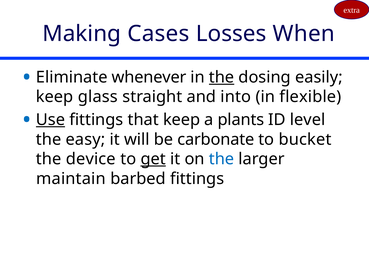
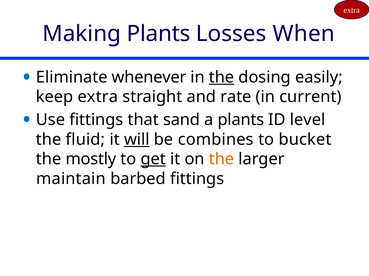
Making Cases: Cases -> Plants
keep glass: glass -> extra
into: into -> rate
flexible: flexible -> current
Use underline: present -> none
that keep: keep -> sand
easy: easy -> fluid
will underline: none -> present
carbonate: carbonate -> combines
device: device -> mostly
the at (222, 159) colour: blue -> orange
